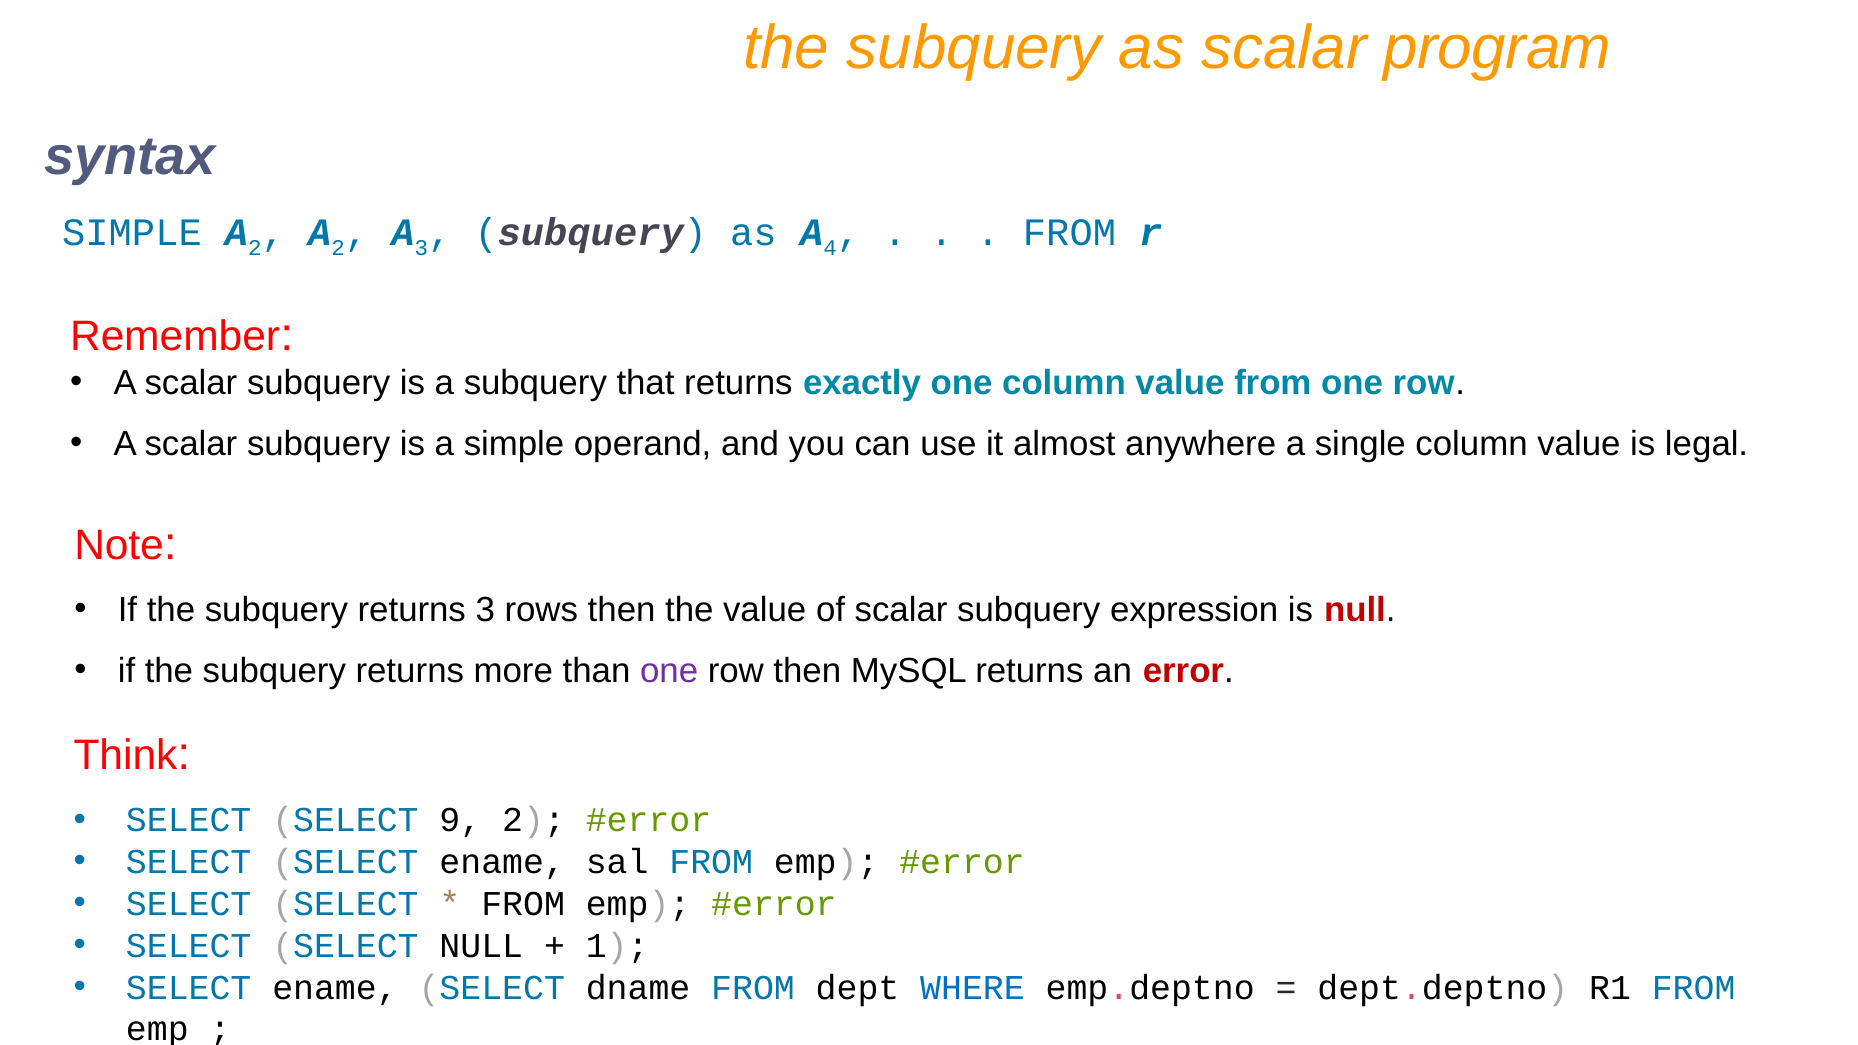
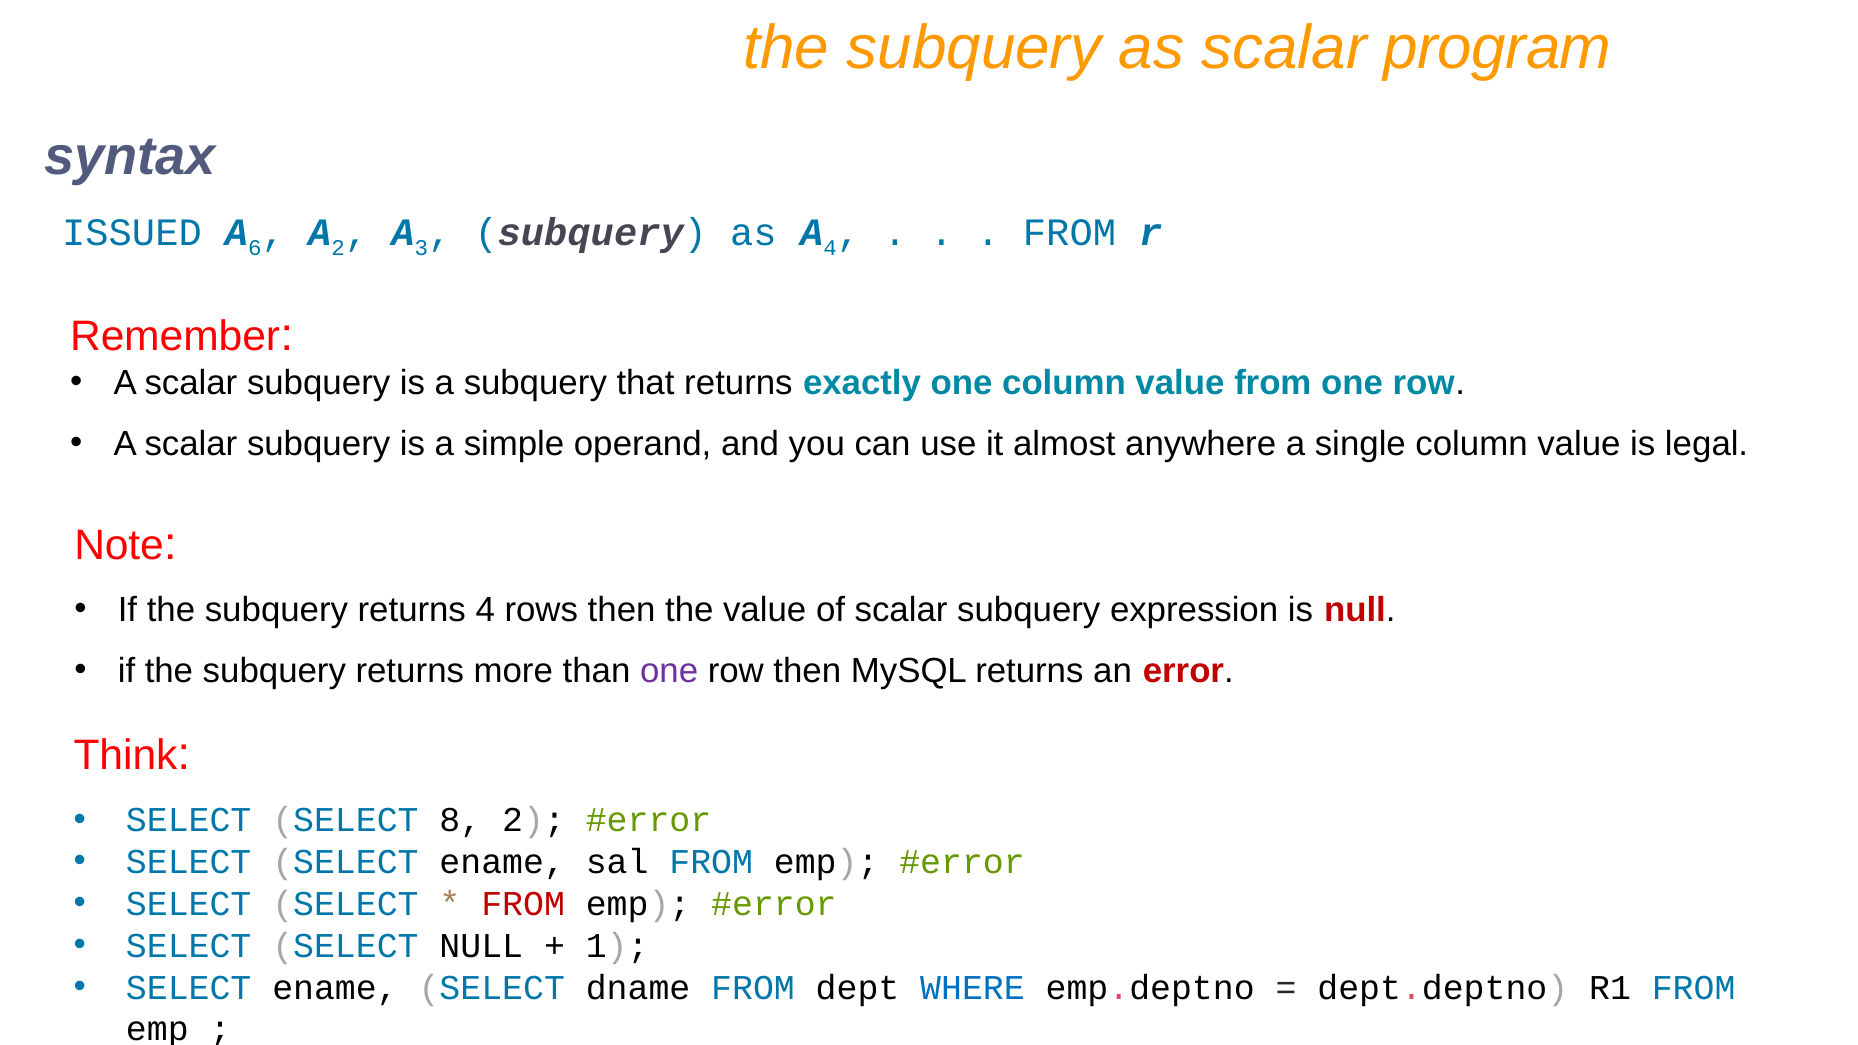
SIMPLE at (132, 233): SIMPLE -> ISSUED
2 at (255, 248): 2 -> 6
returns 3: 3 -> 4
9: 9 -> 8
FROM at (523, 904) colour: black -> red
